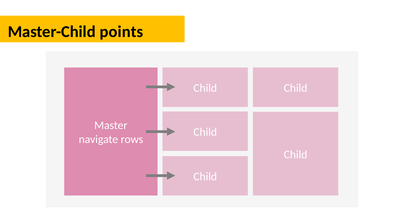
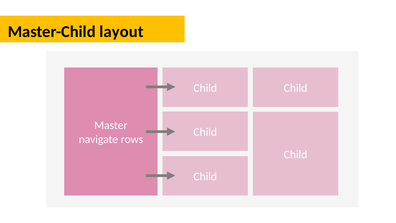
points: points -> layout
